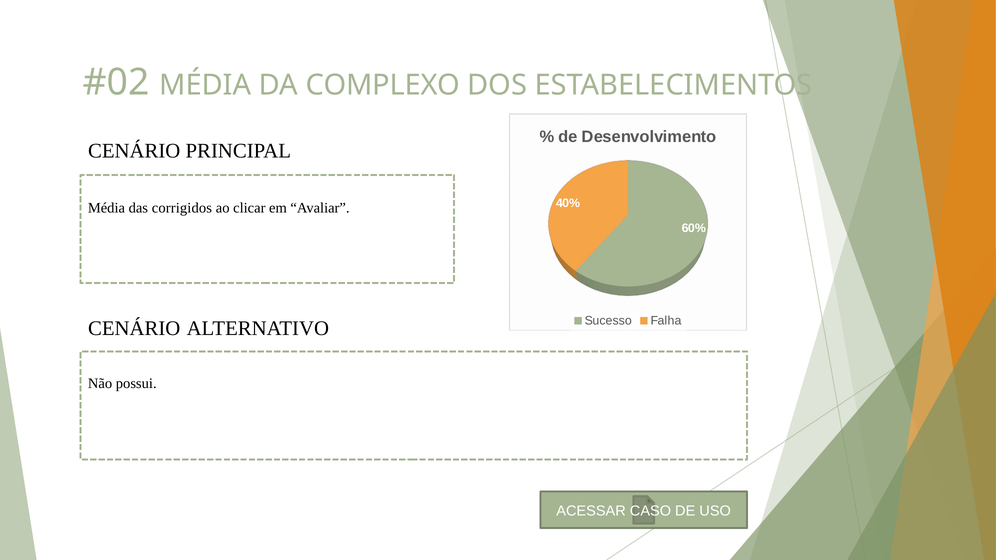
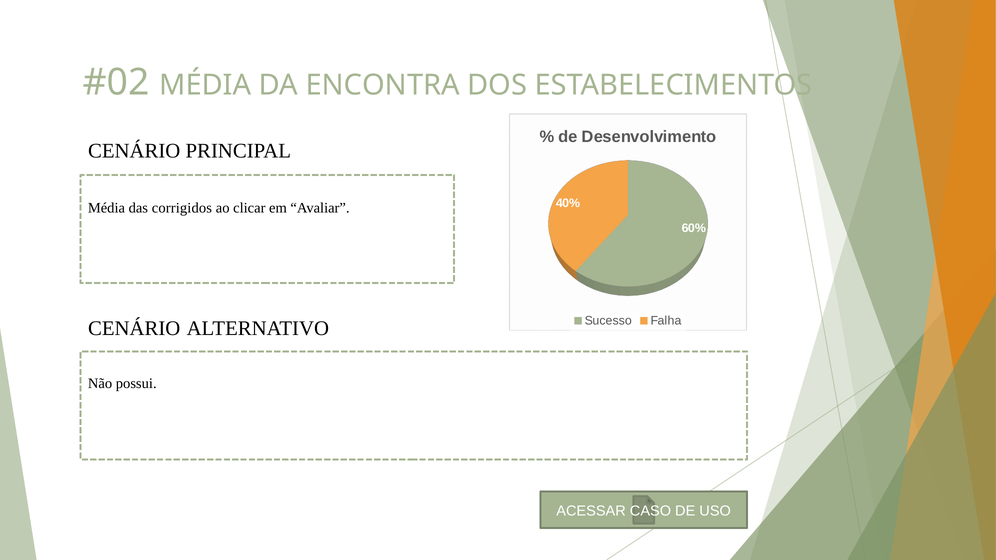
COMPLEXO: COMPLEXO -> ENCONTRA
